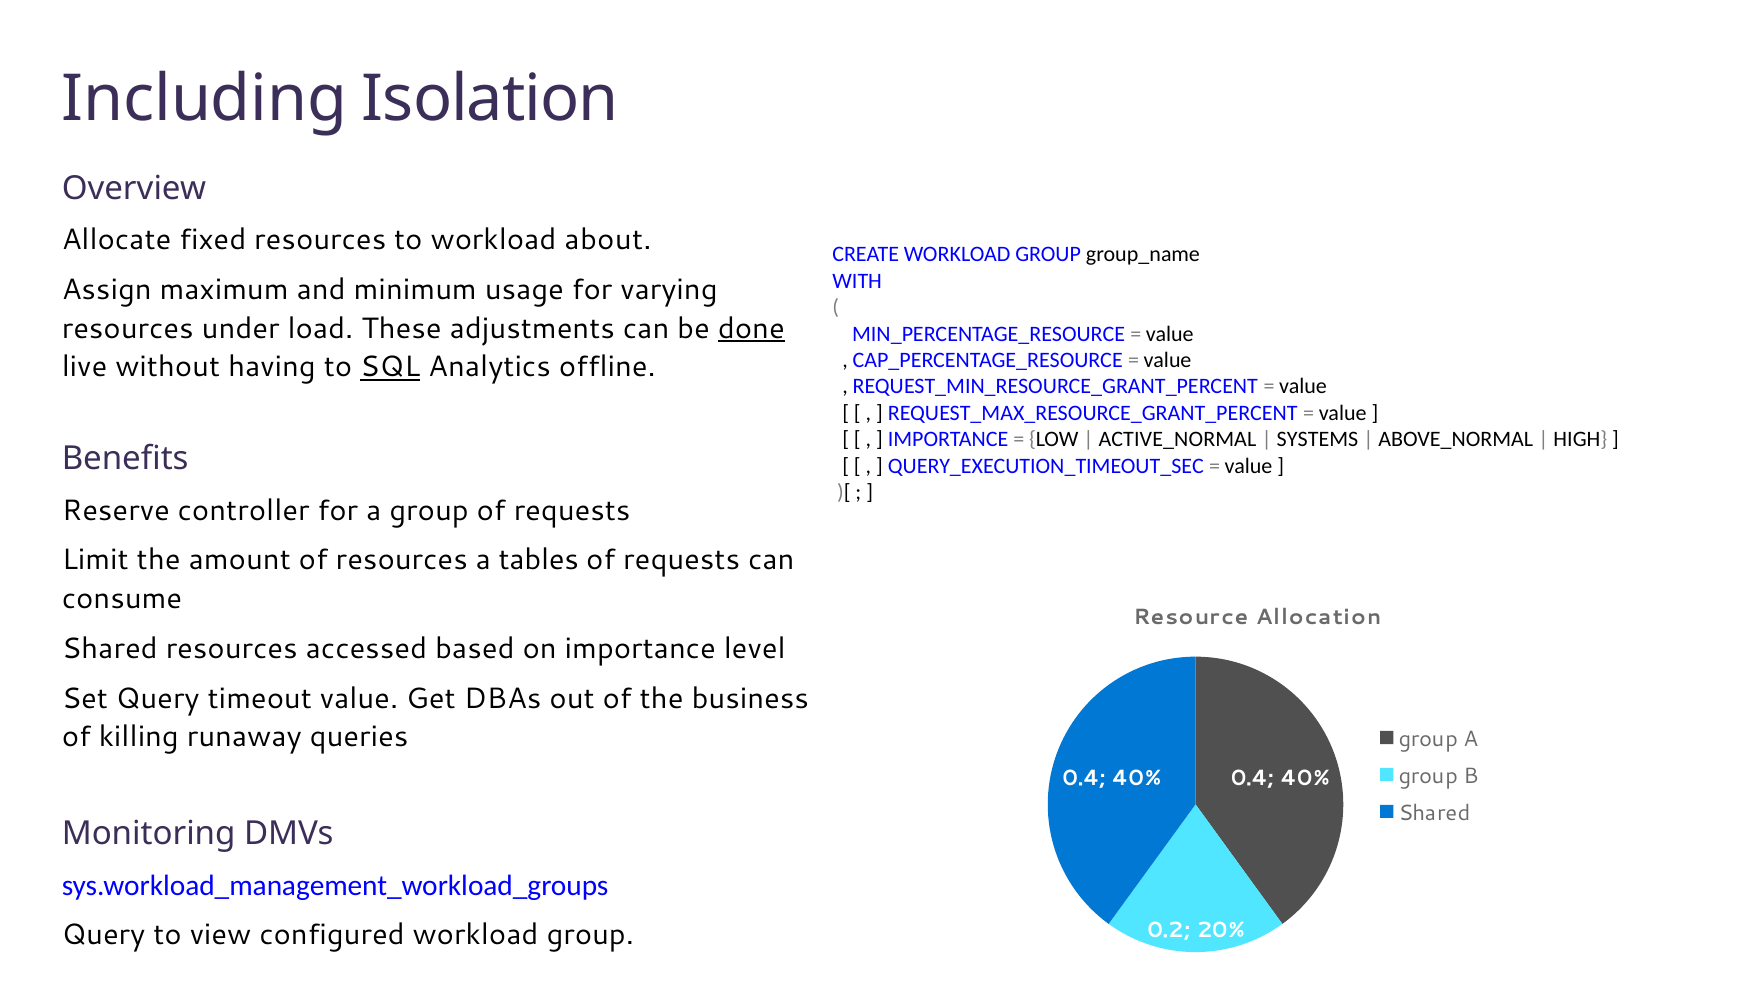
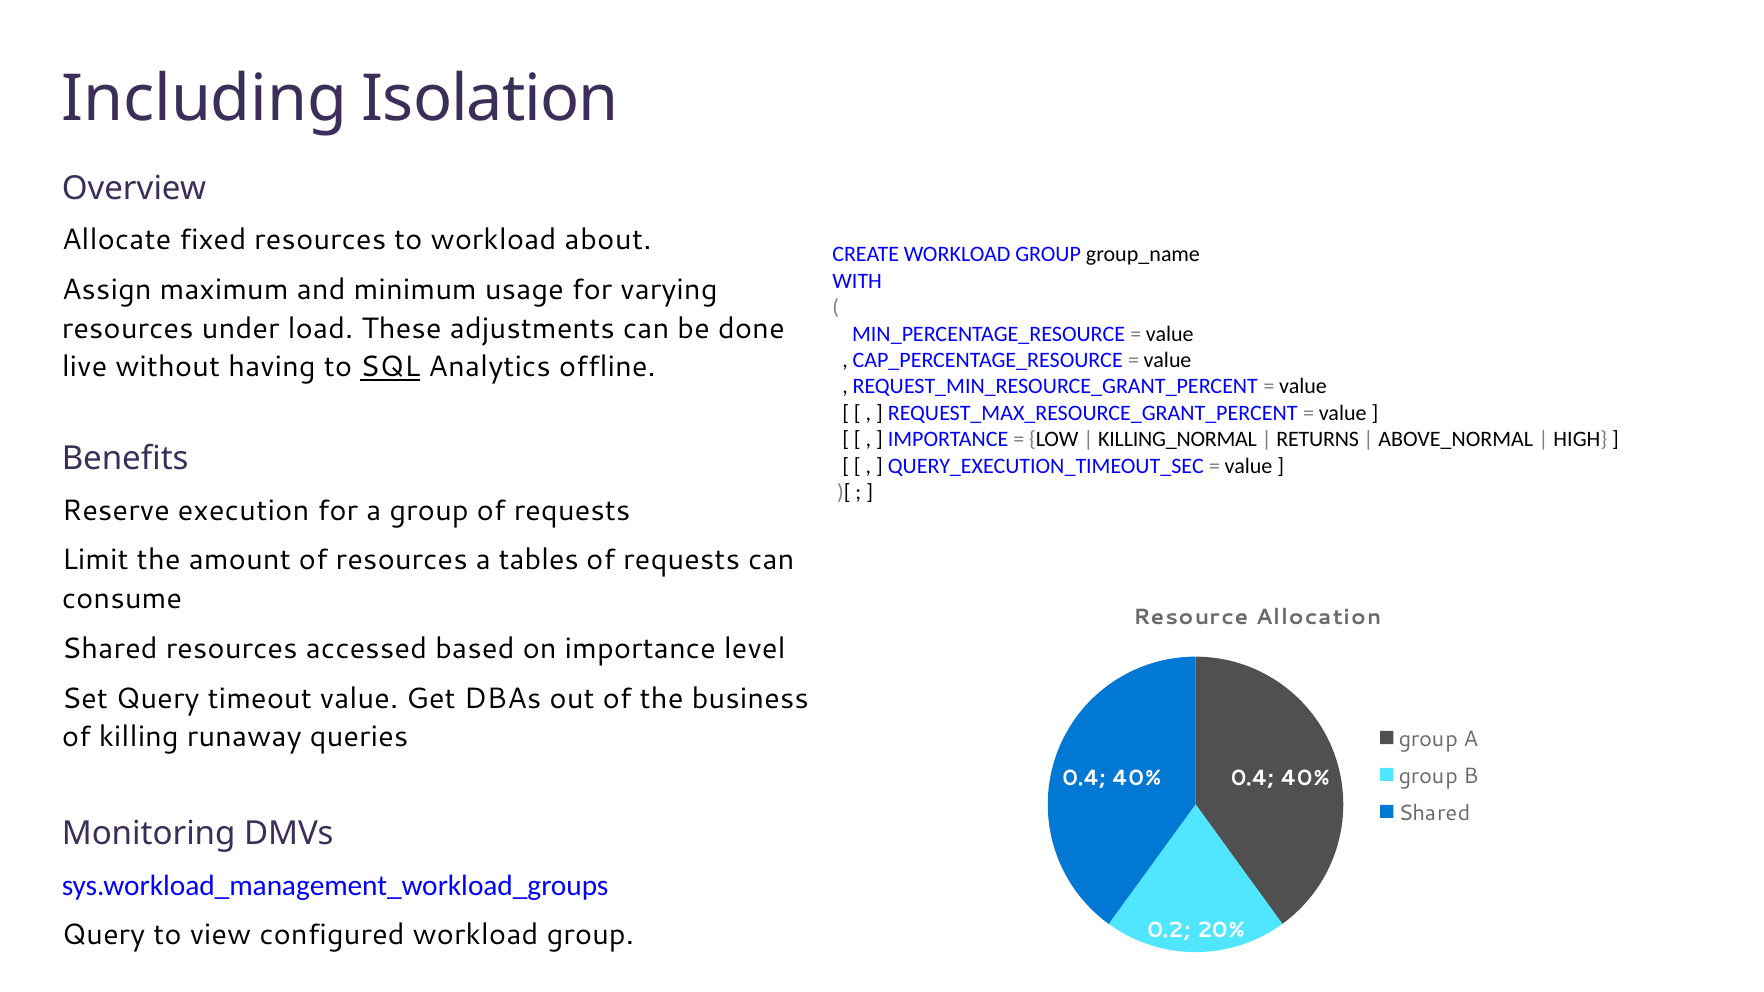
done underline: present -> none
ACTIVE_NORMAL: ACTIVE_NORMAL -> KILLING_NORMAL
SYSTEMS: SYSTEMS -> RETURNS
controller: controller -> execution
